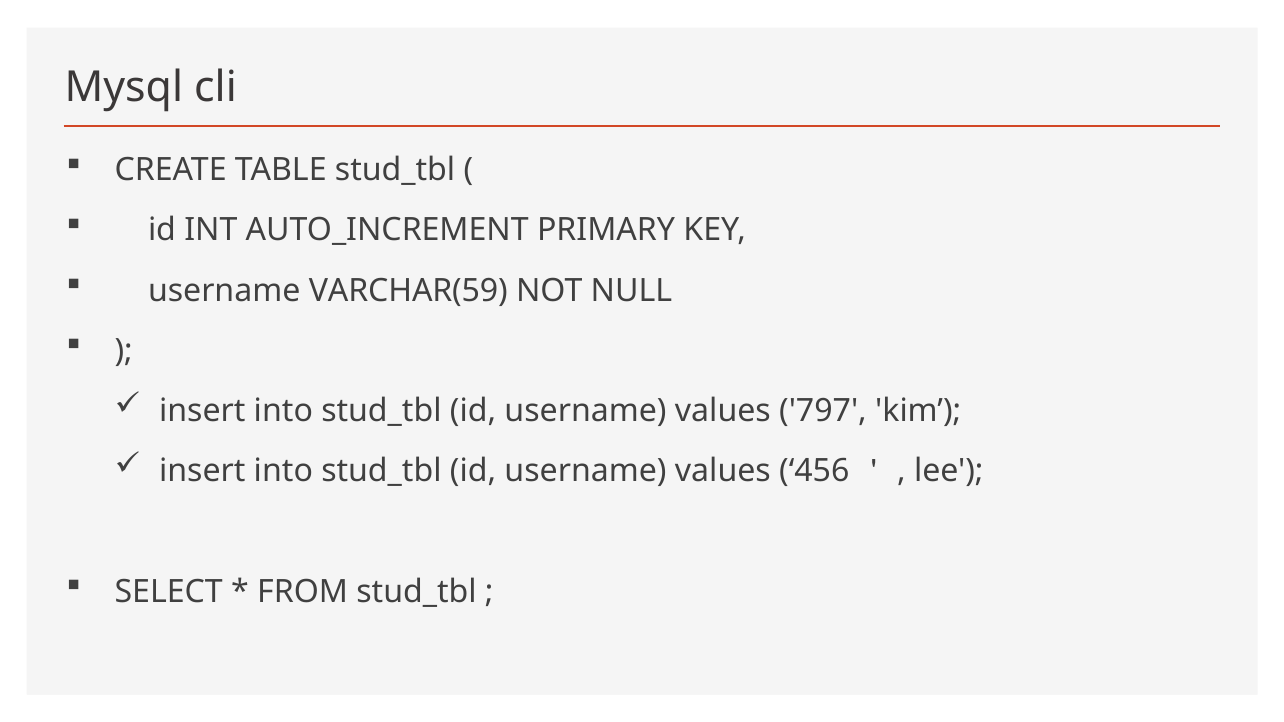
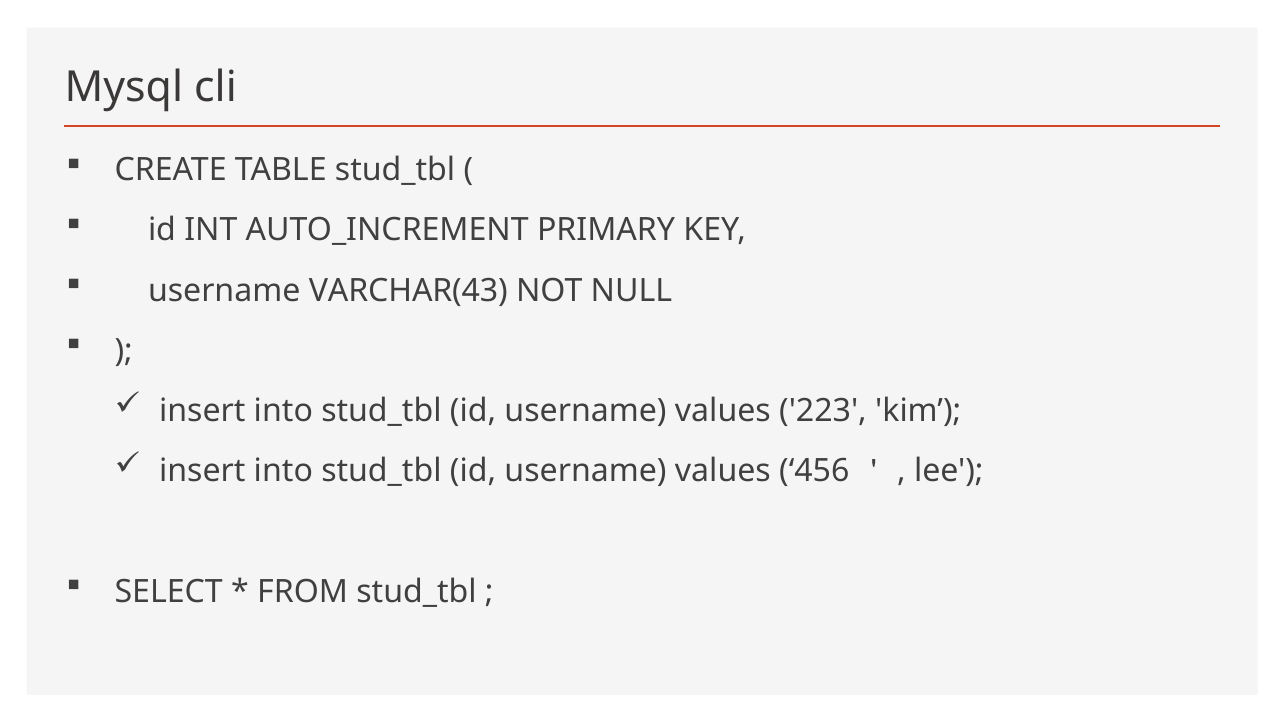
VARCHAR(59: VARCHAR(59 -> VARCHAR(43
797: 797 -> 223
